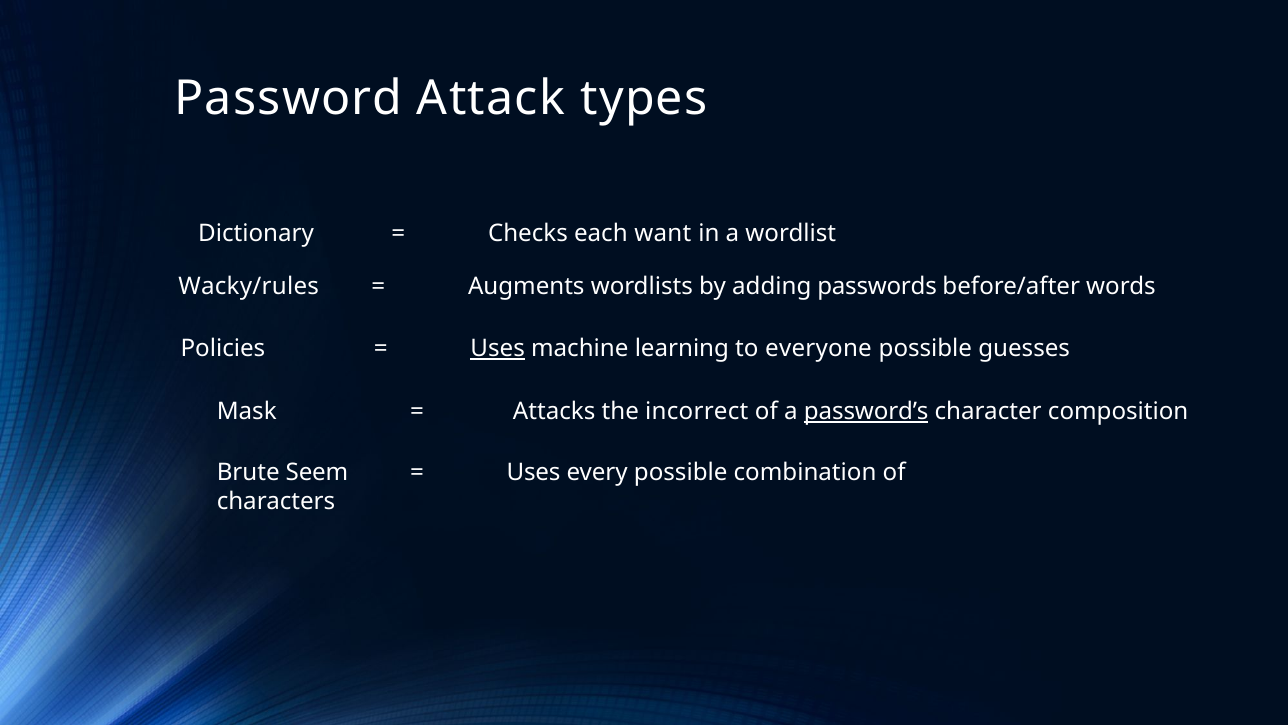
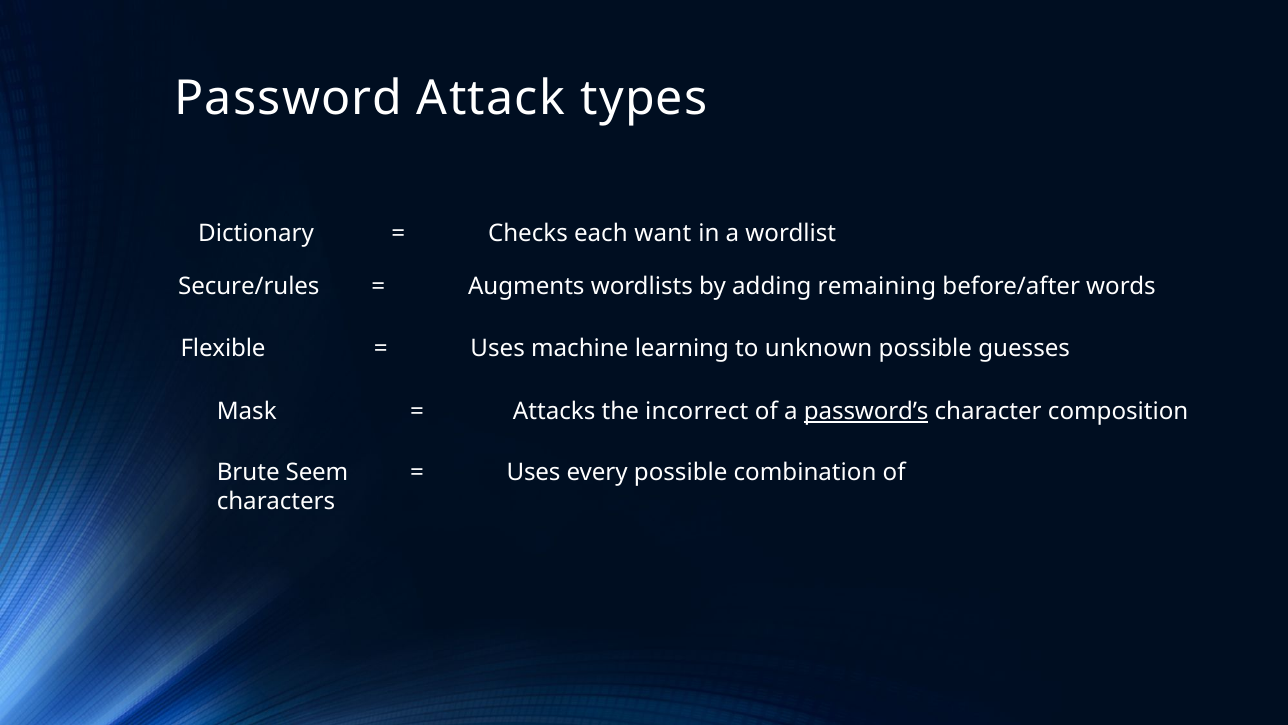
Wacky/rules: Wacky/rules -> Secure/rules
passwords: passwords -> remaining
Policies: Policies -> Flexible
Uses at (498, 348) underline: present -> none
everyone: everyone -> unknown
